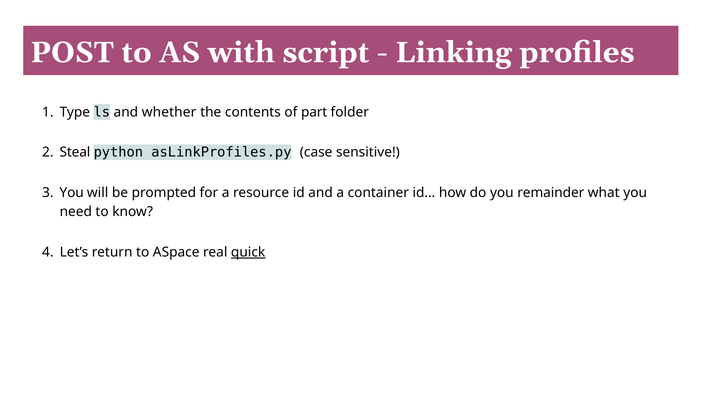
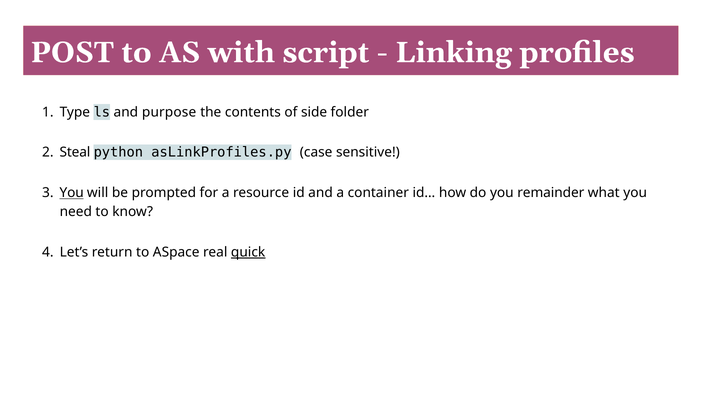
whether: whether -> purpose
part: part -> side
You at (72, 193) underline: none -> present
